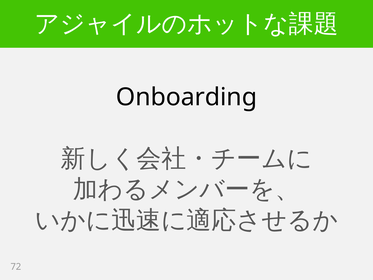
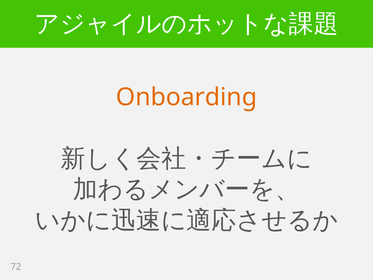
Onboarding colour: black -> orange
